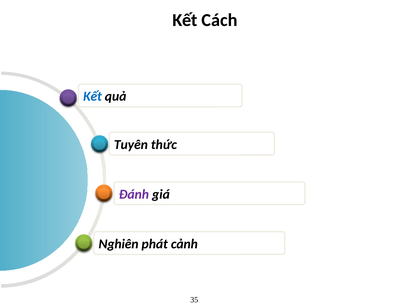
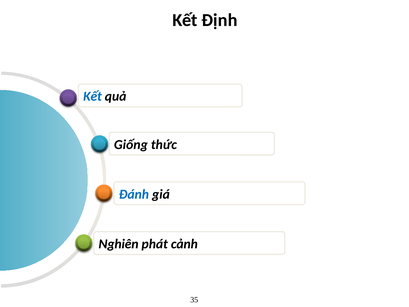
Cách: Cách -> Định
Tuyên: Tuyên -> Giống
Đánh colour: purple -> blue
